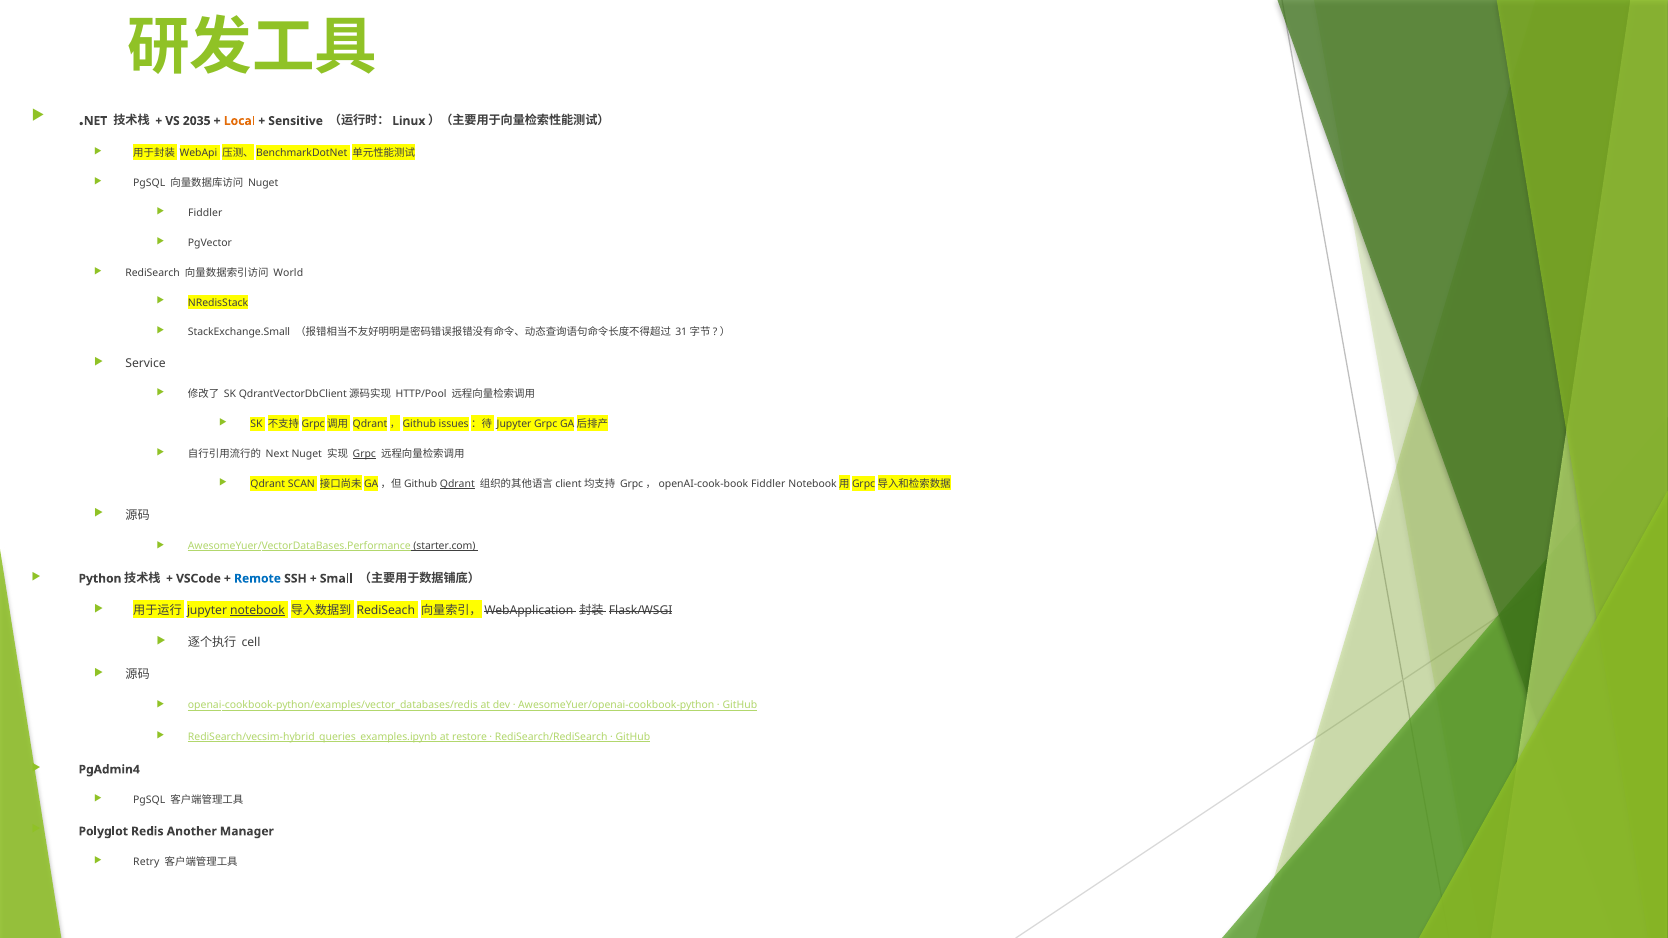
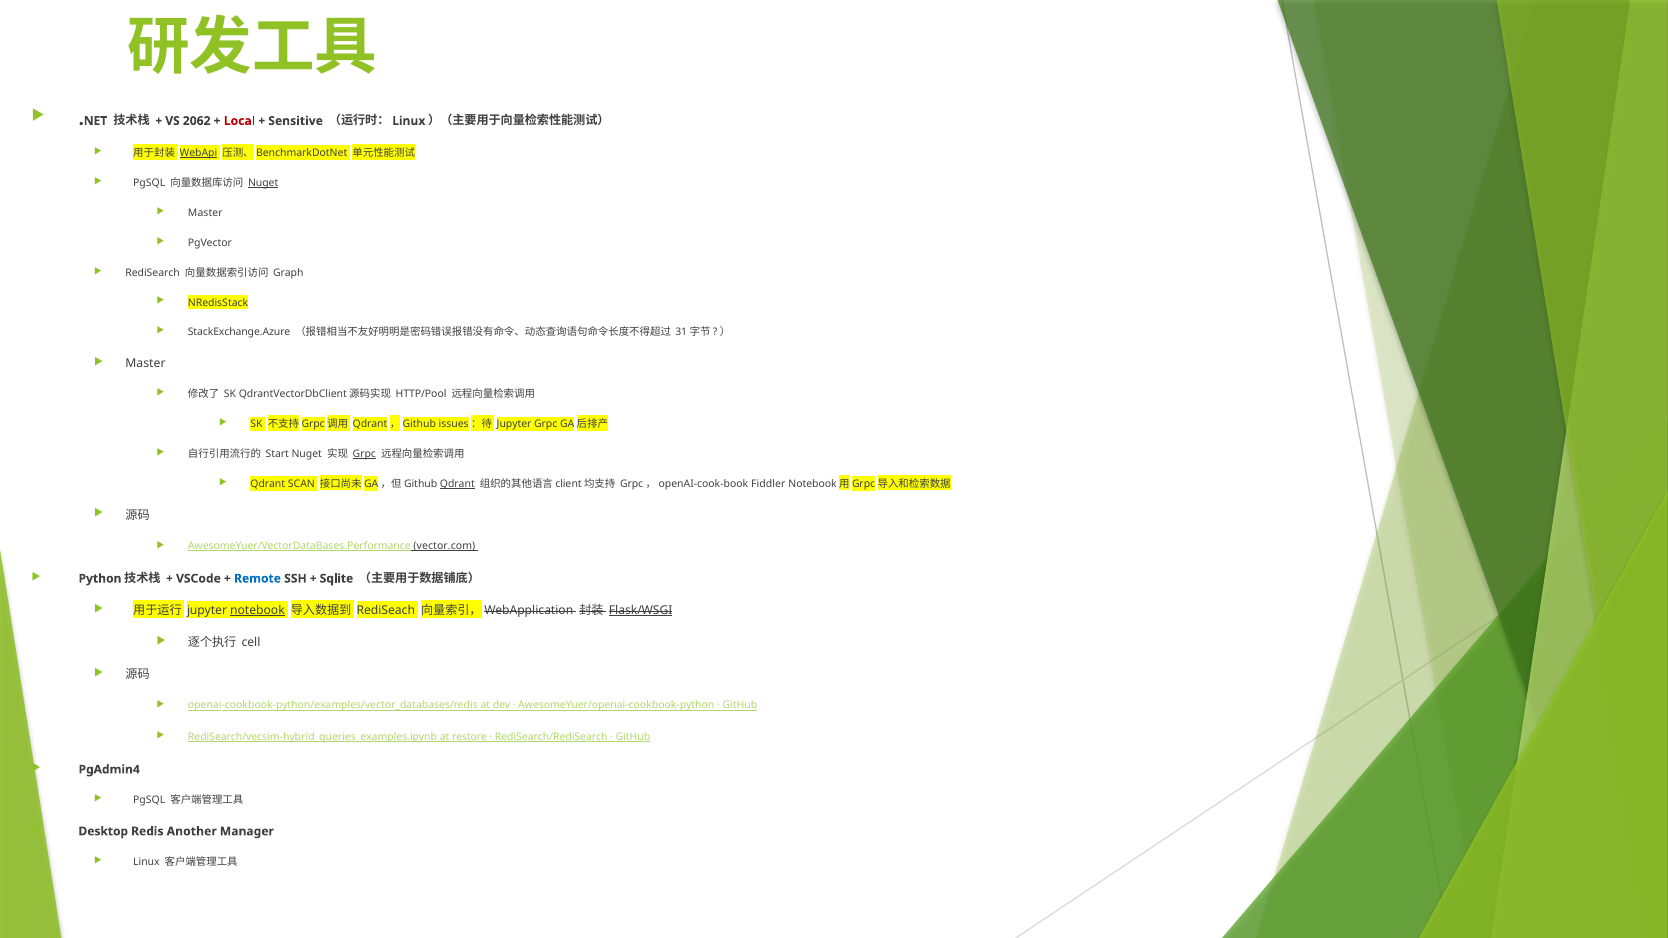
2035: 2035 -> 2062
Local colour: orange -> red
WebApi underline: none -> present
Nuget at (263, 183) underline: none -> present
Fiddler at (205, 213): Fiddler -> Master
World: World -> Graph
StackExchange.Small: StackExchange.Small -> StackExchange.Azure
Service at (146, 364): Service -> Master
Next: Next -> Start
starter.com: starter.com -> vector.com
Small: Small -> Sqlite
Flask/WSGI underline: none -> present
Polyglot: Polyglot -> Desktop
Retry: Retry -> Linux
